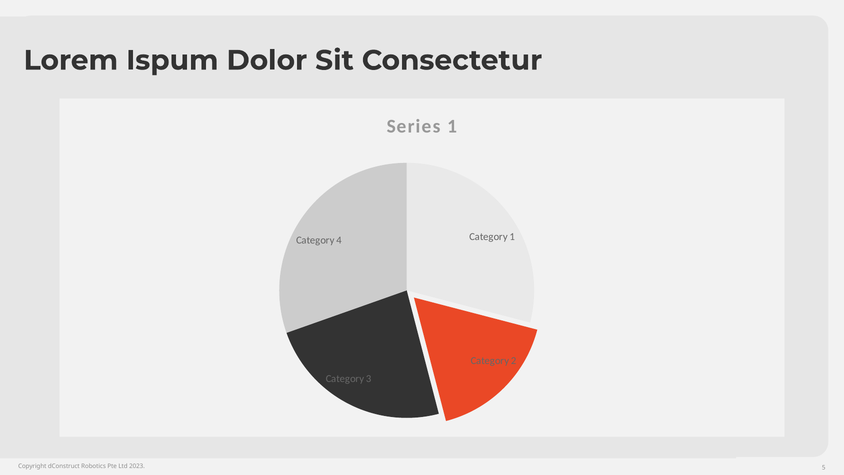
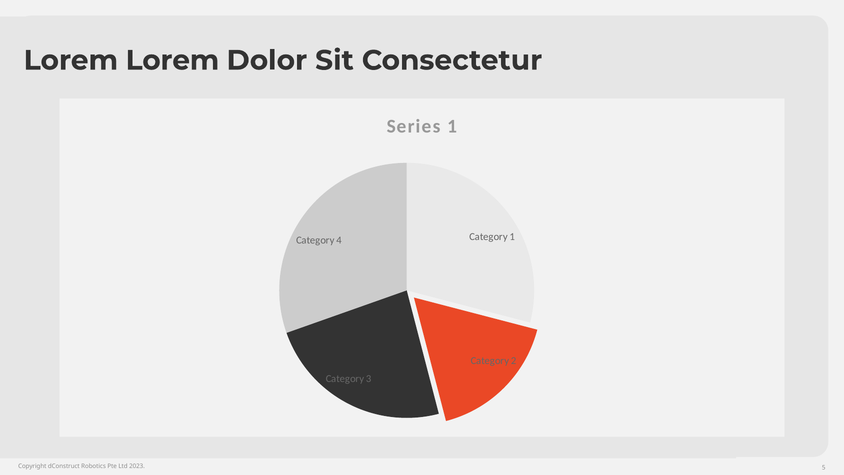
Lorem Ispum: Ispum -> Lorem
